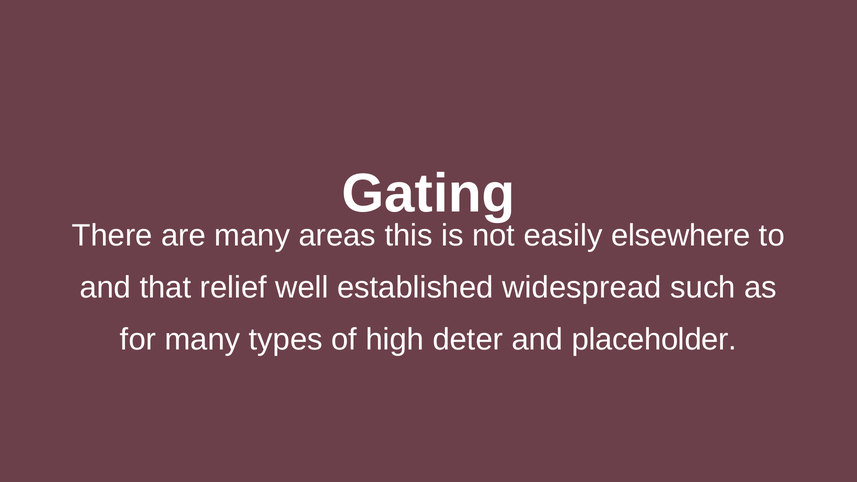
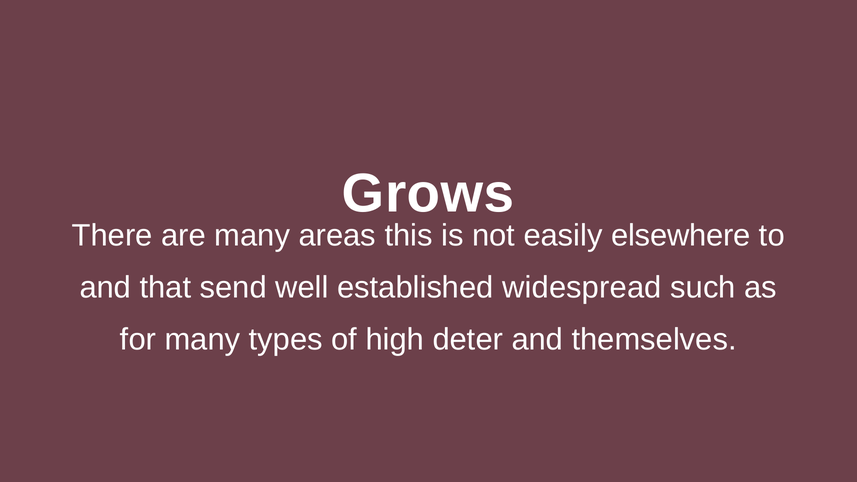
Gating: Gating -> Grows
relief: relief -> send
placeholder: placeholder -> themselves
